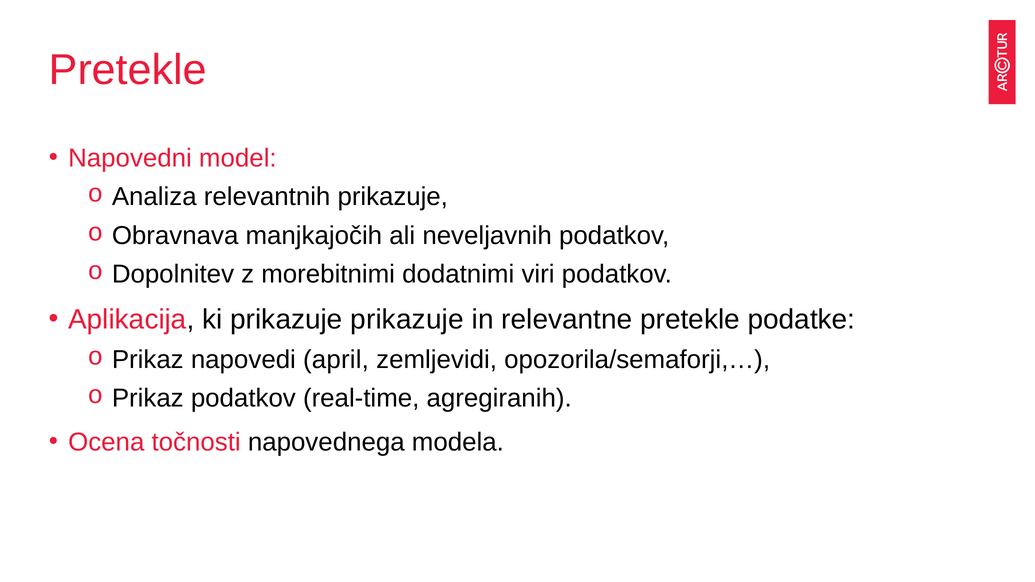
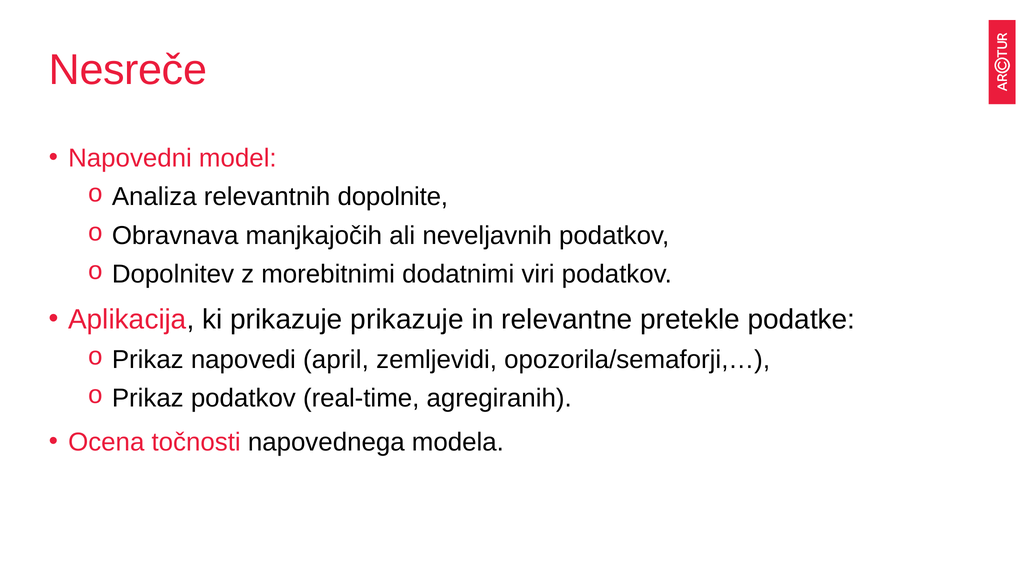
Pretekle at (128, 70): Pretekle -> Nesreče
relevantnih prikazuje: prikazuje -> dopolnite
